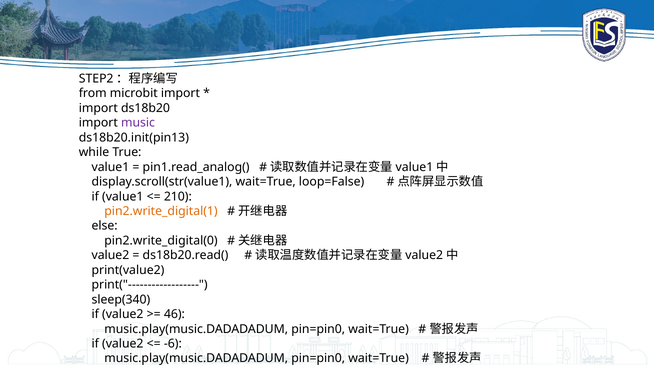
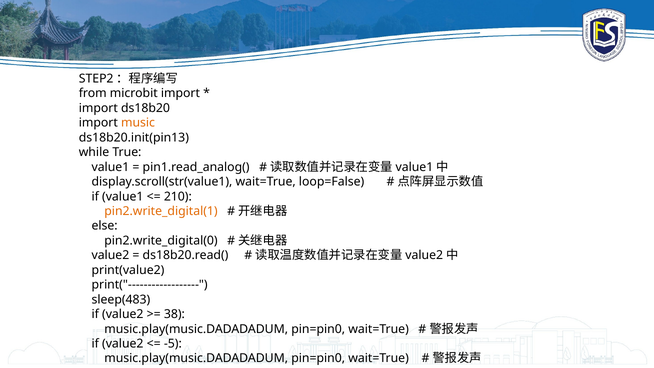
music colour: purple -> orange
sleep(340: sleep(340 -> sleep(483
46: 46 -> 38
-6: -6 -> -5
